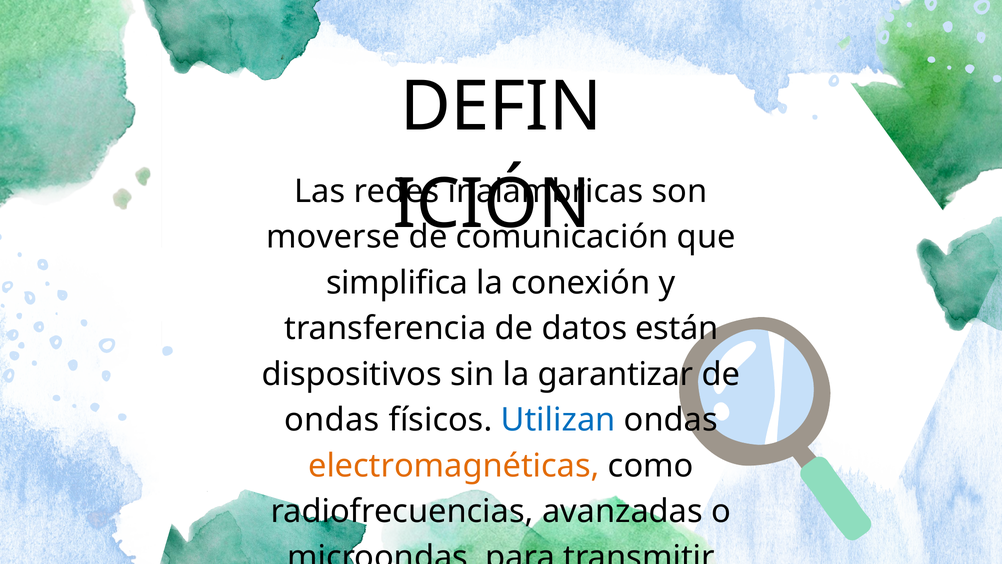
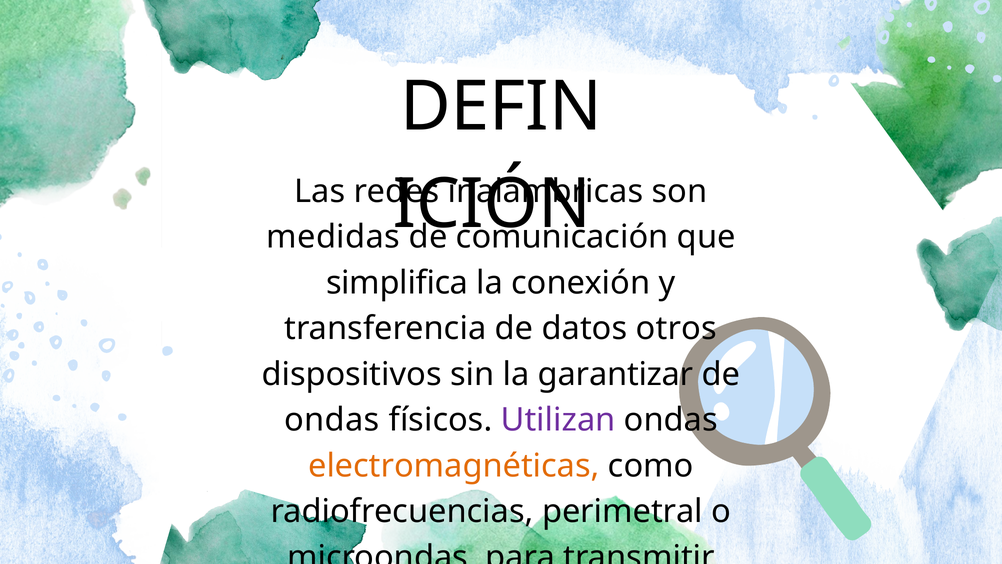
moverse: moverse -> medidas
están: están -> otros
Utilizan colour: blue -> purple
avanzadas: avanzadas -> perimetral
